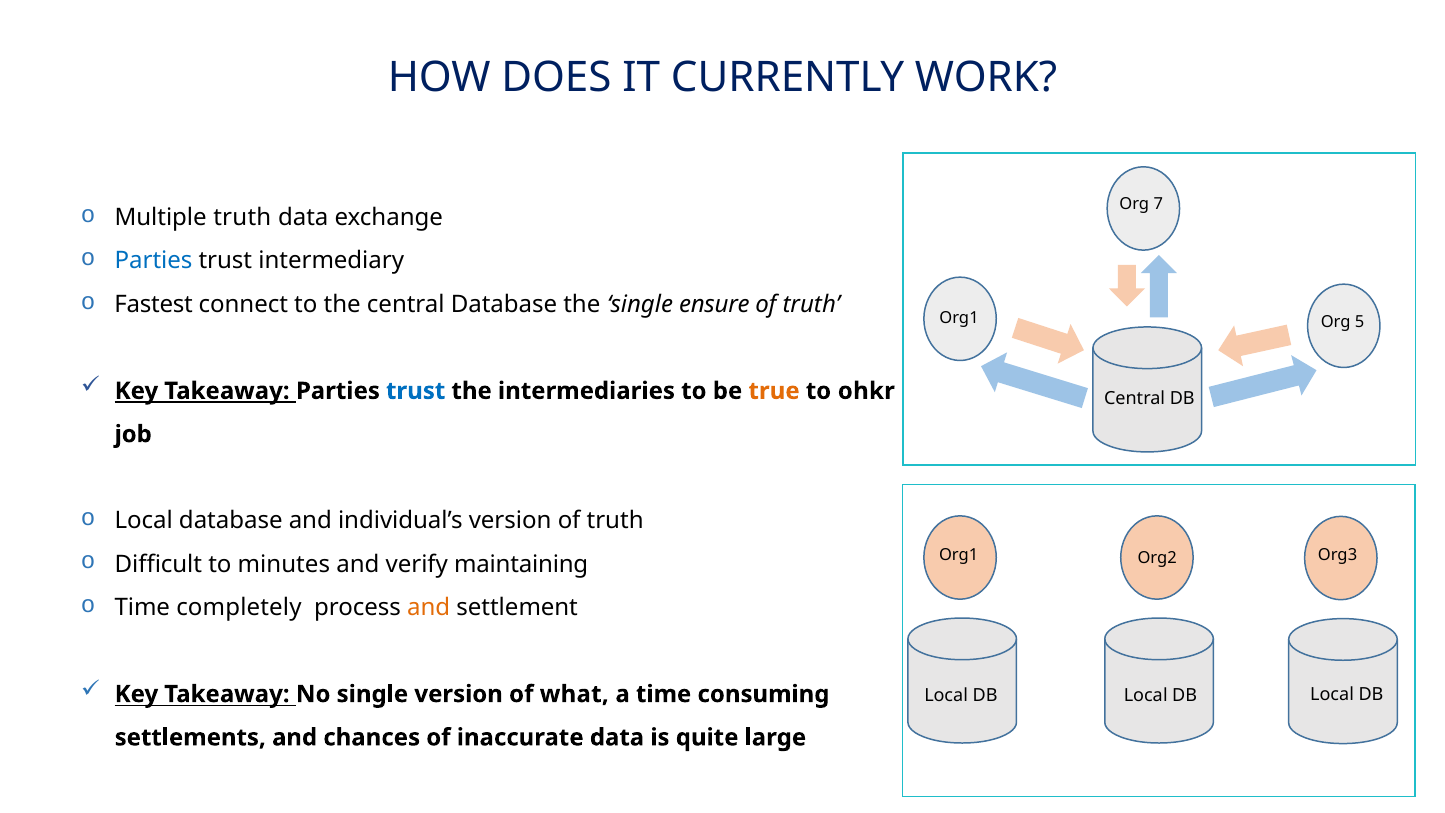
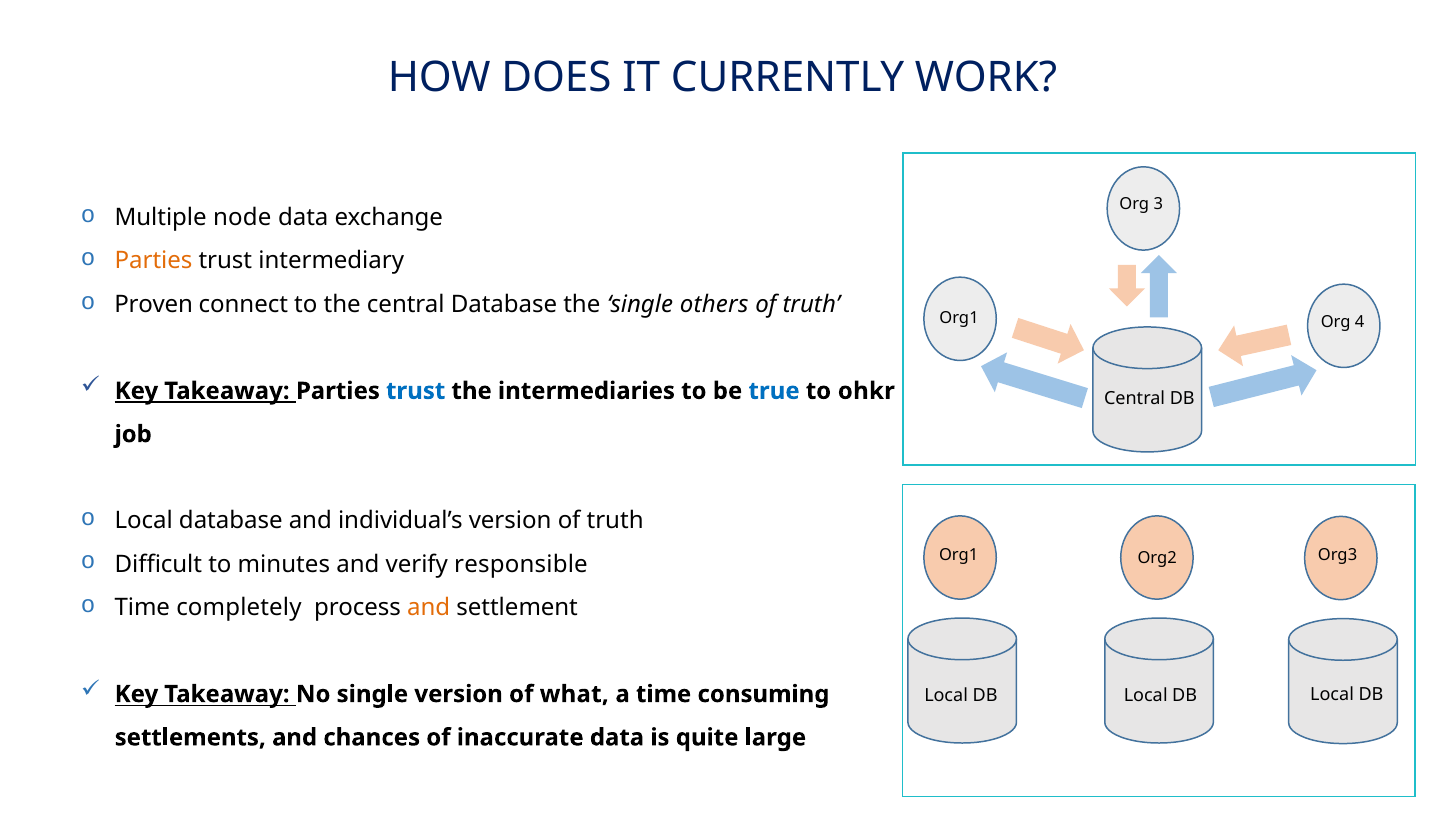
7: 7 -> 3
Multiple truth: truth -> node
Parties at (154, 261) colour: blue -> orange
Fastest: Fastest -> Proven
ensure: ensure -> others
5: 5 -> 4
true colour: orange -> blue
maintaining: maintaining -> responsible
